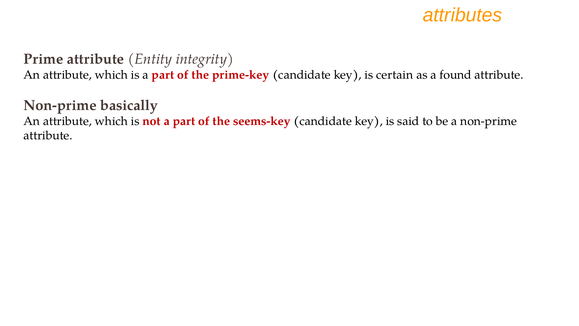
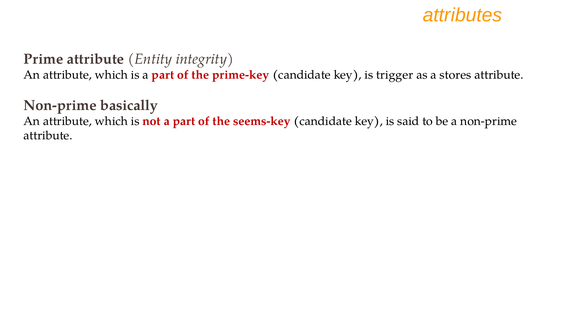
certain: certain -> trigger
found: found -> stores
